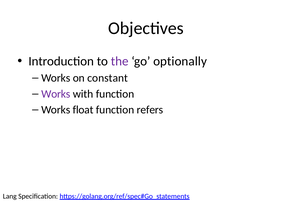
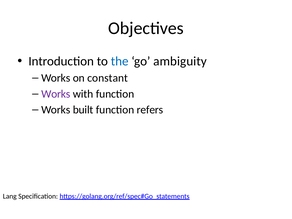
the colour: purple -> blue
optionally: optionally -> ambiguity
float: float -> built
